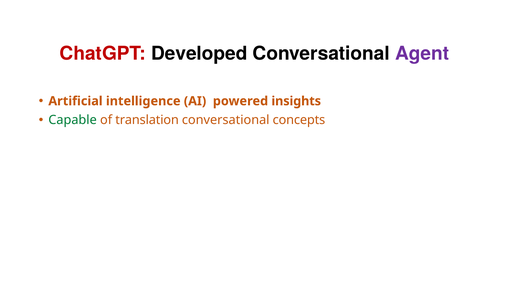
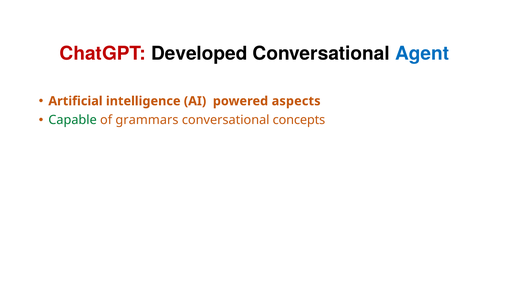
Agent colour: purple -> blue
insights: insights -> aspects
translation: translation -> grammars
